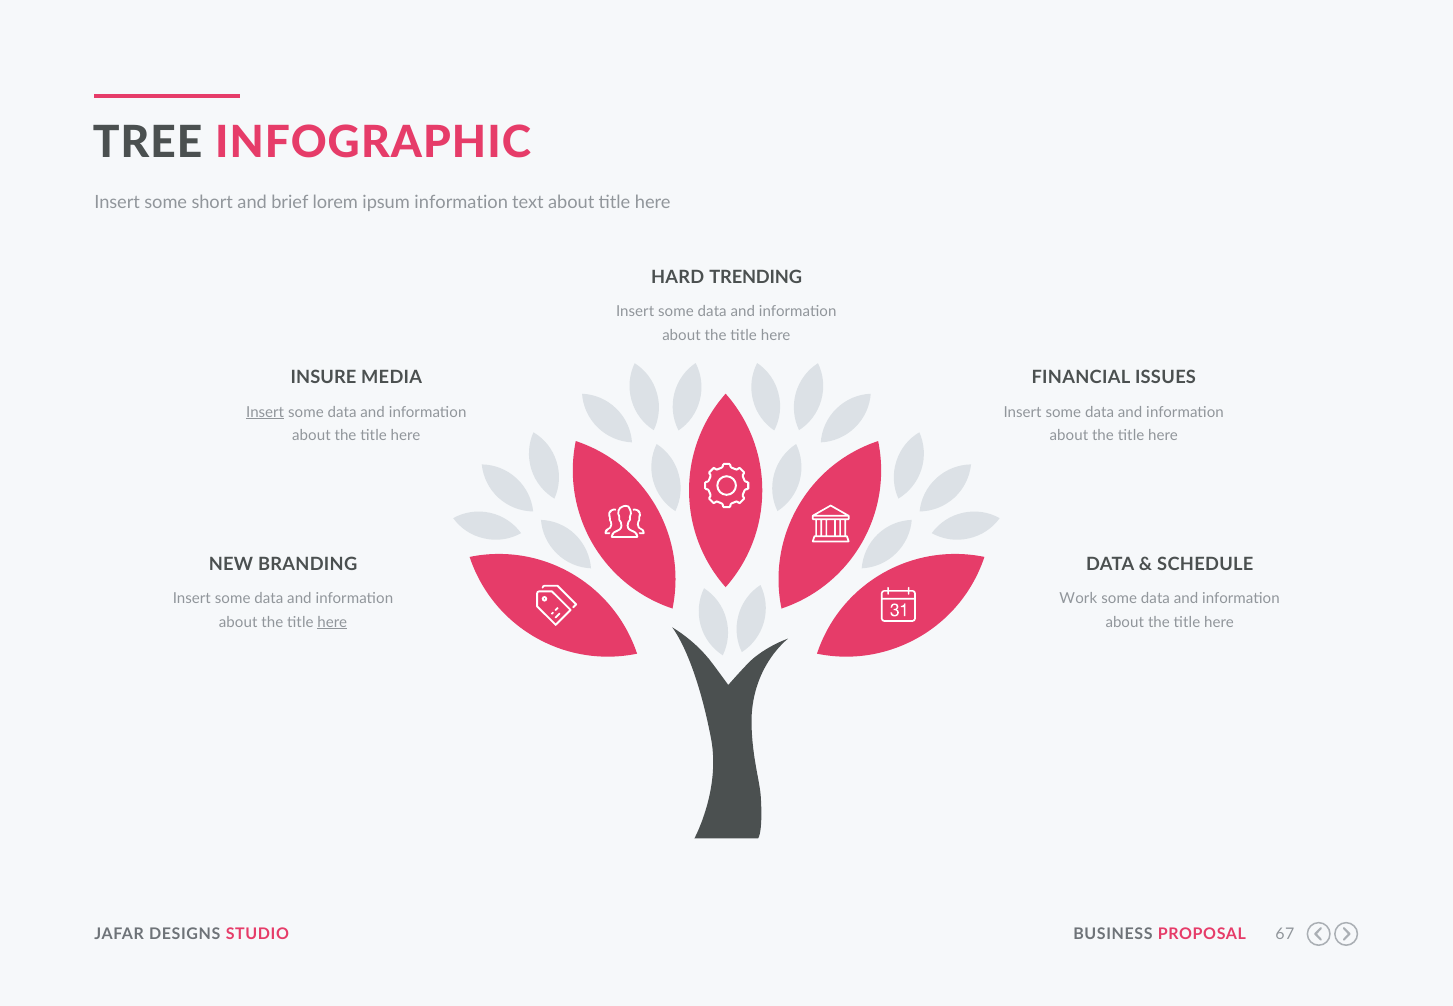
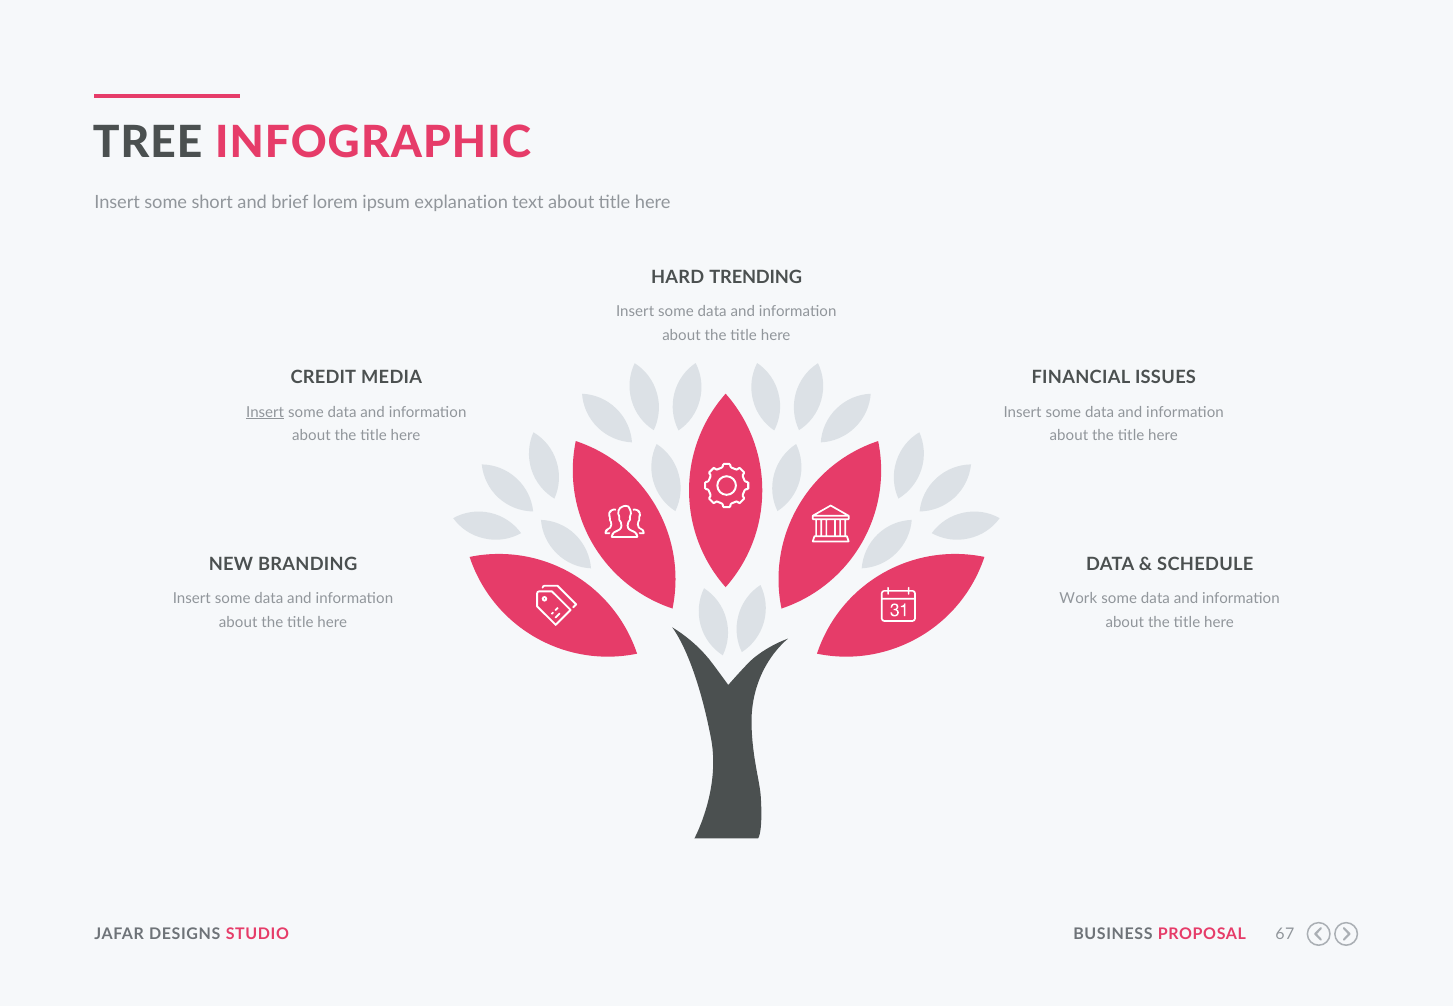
ipsum information: information -> explanation
INSURE: INSURE -> CREDIT
here at (332, 622) underline: present -> none
